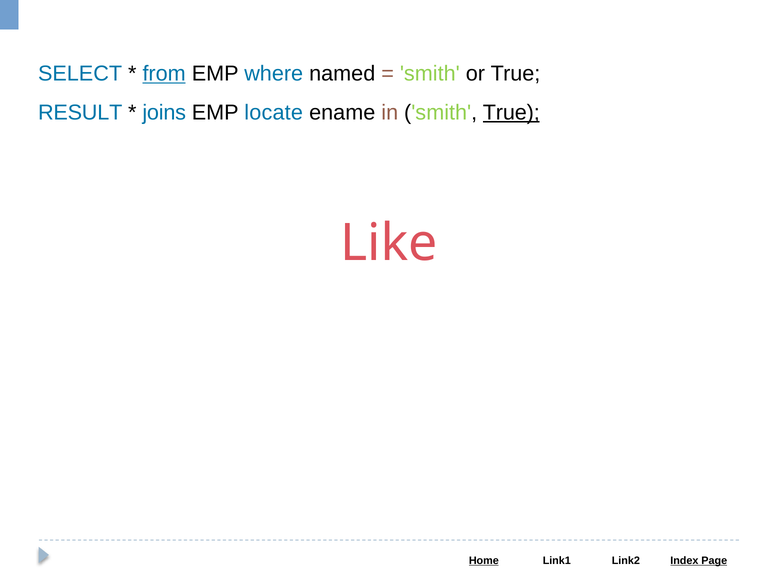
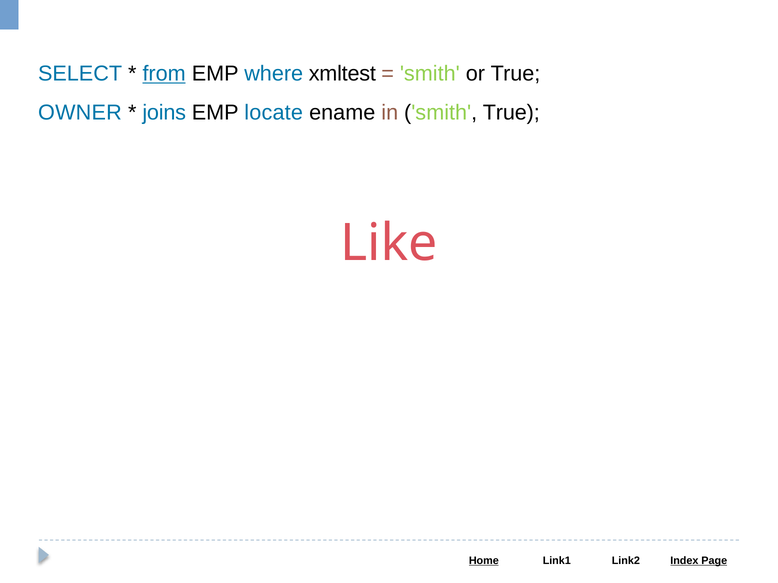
named: named -> xmltest
RESULT: RESULT -> OWNER
True at (511, 113) underline: present -> none
